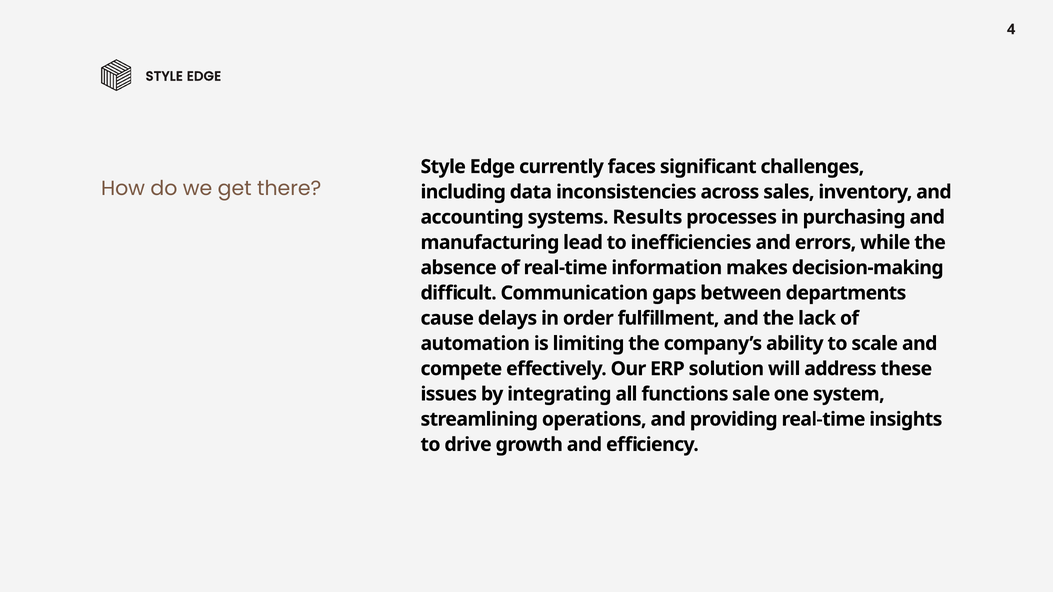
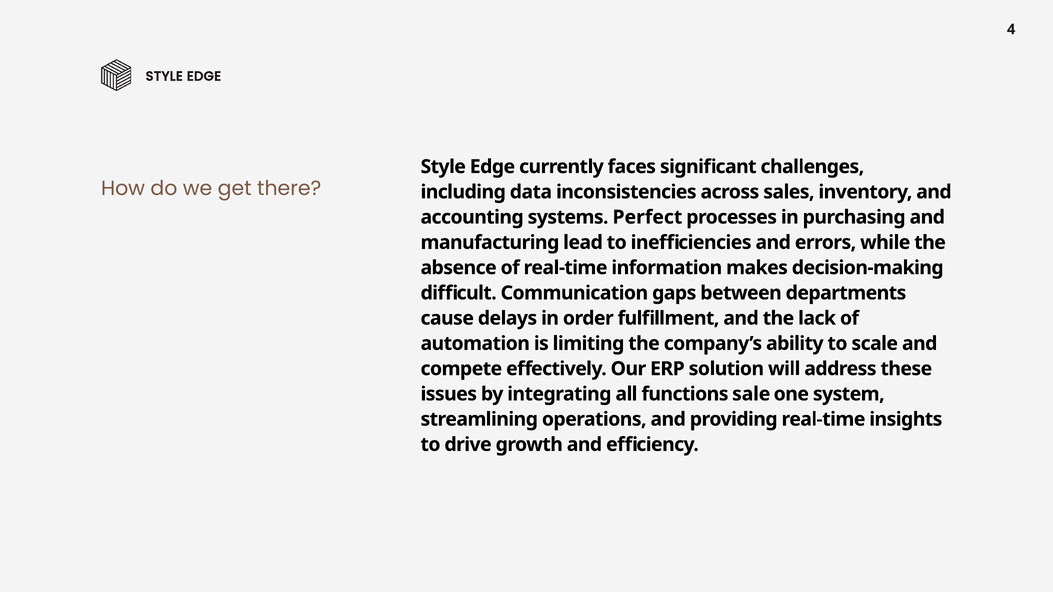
Results: Results -> Perfect
